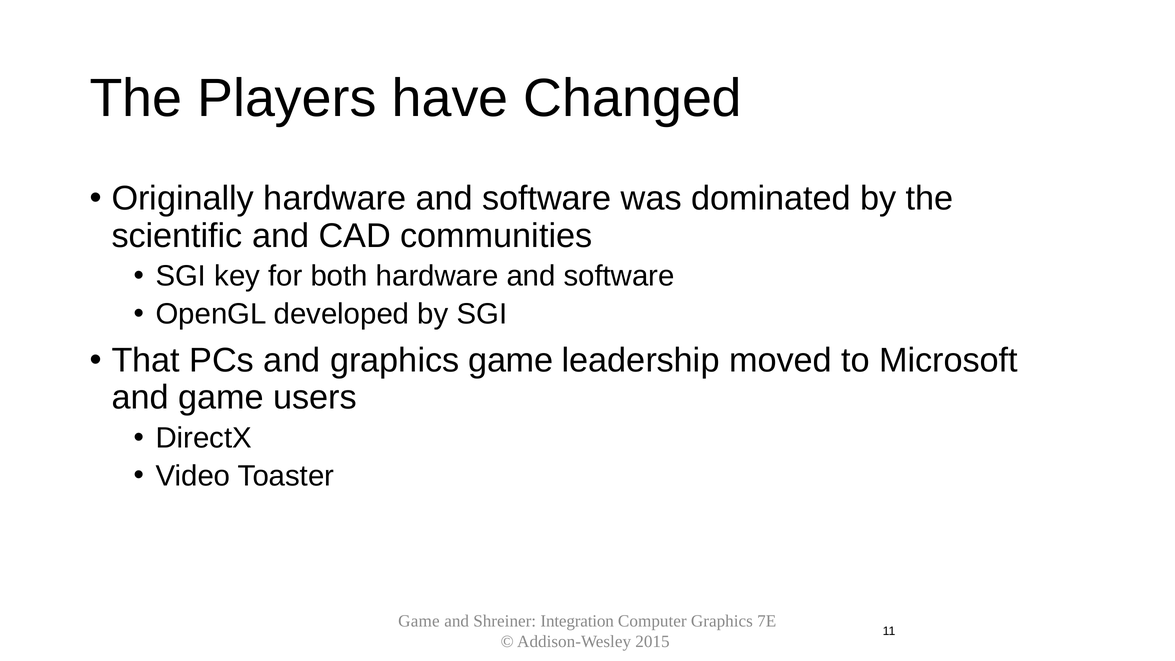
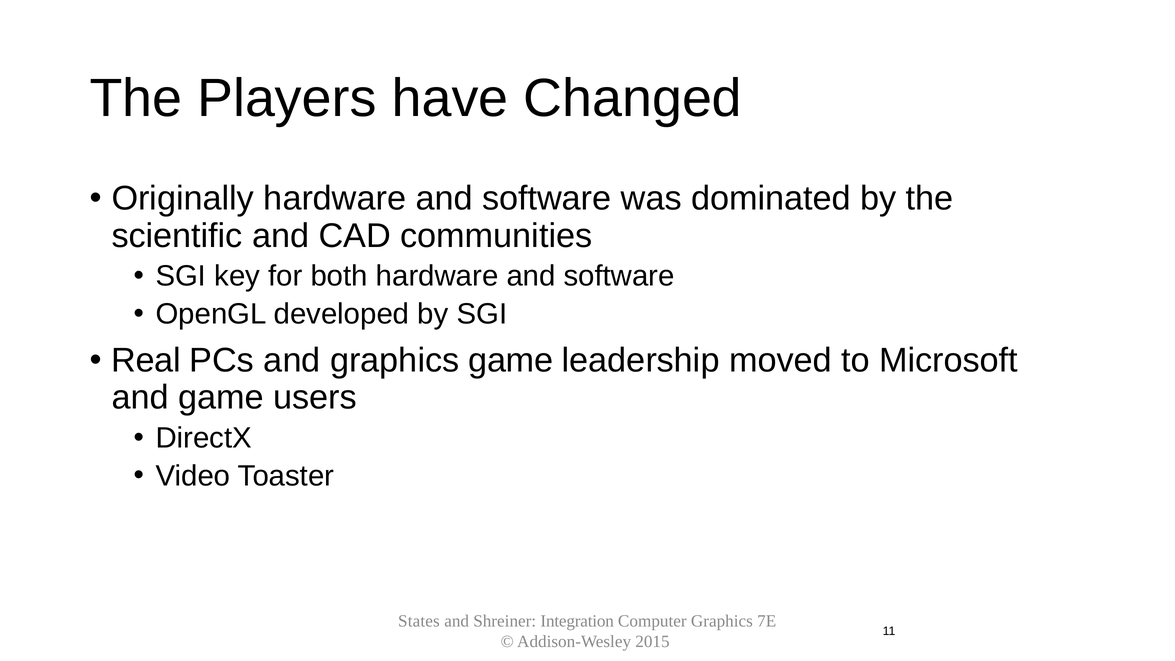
That: That -> Real
Game at (419, 621): Game -> States
